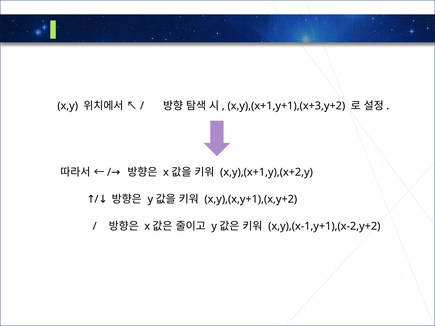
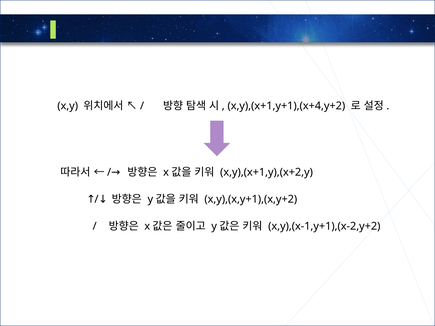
x,y),(x+1,y+1),(x+3,y+2: x,y),(x+1,y+1),(x+3,y+2 -> x,y),(x+1,y+1),(x+4,y+2
